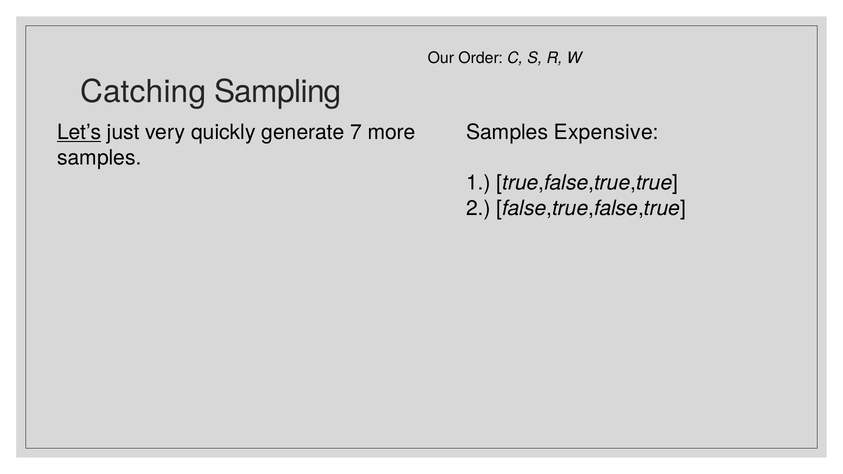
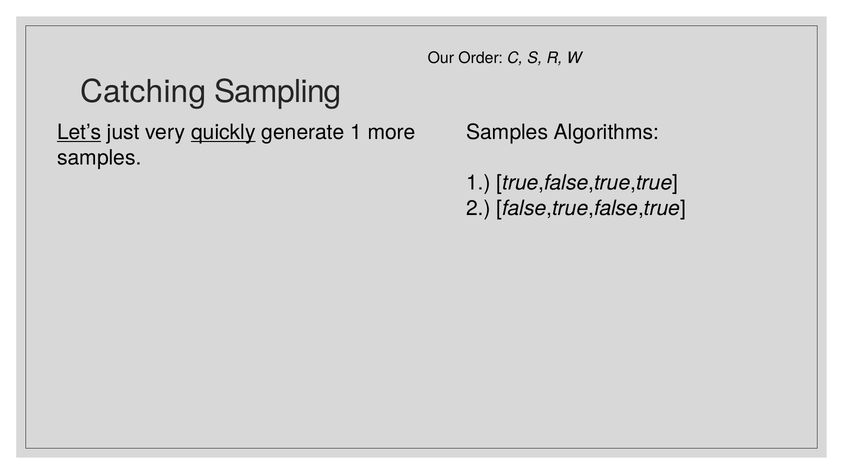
quickly underline: none -> present
generate 7: 7 -> 1
Expensive: Expensive -> Algorithms
